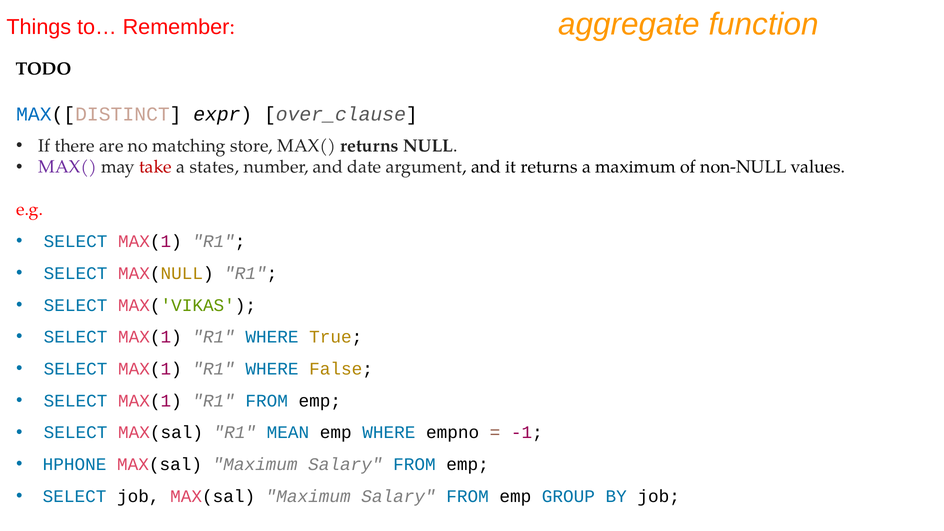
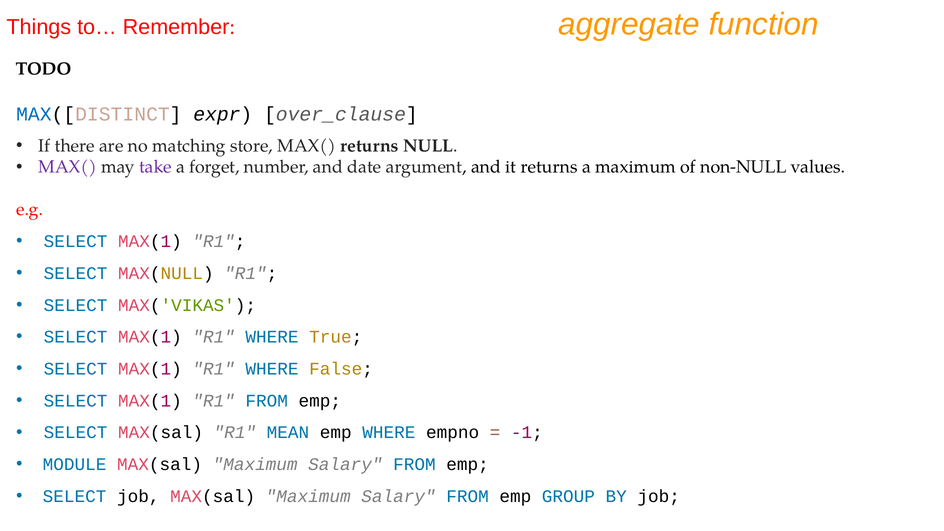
take colour: red -> purple
states: states -> forget
HPHONE: HPHONE -> MODULE
